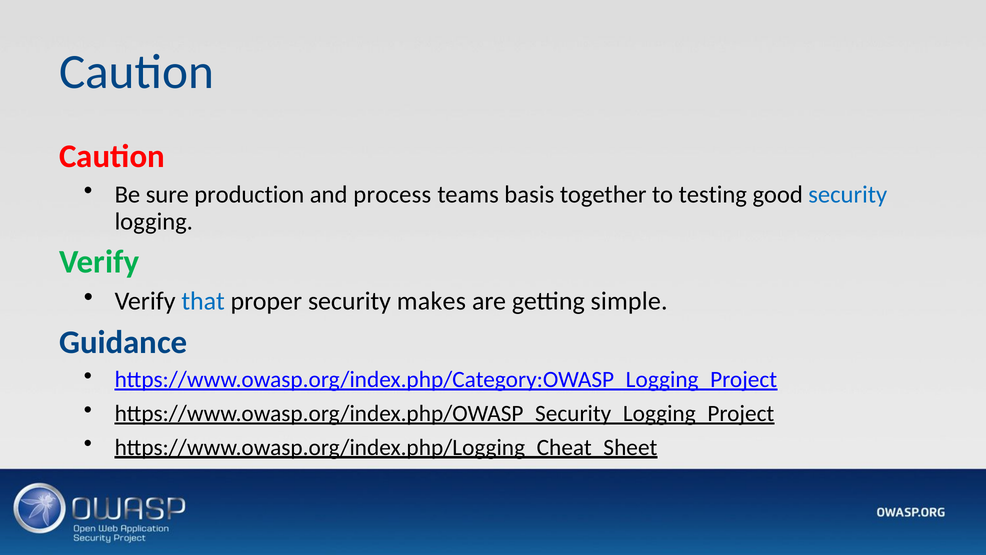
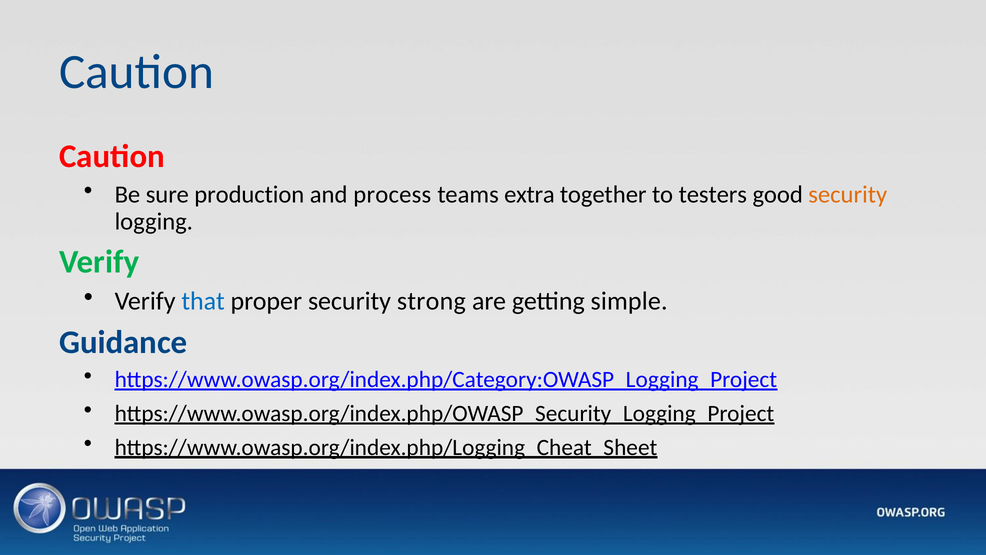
basis: basis -> extra
testing: testing -> testers
security at (848, 195) colour: blue -> orange
makes: makes -> strong
